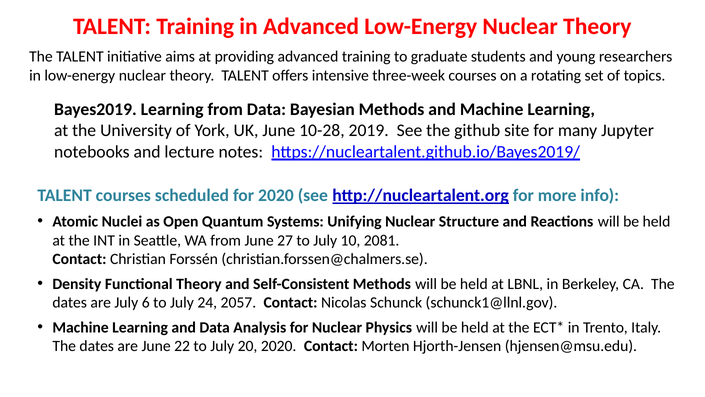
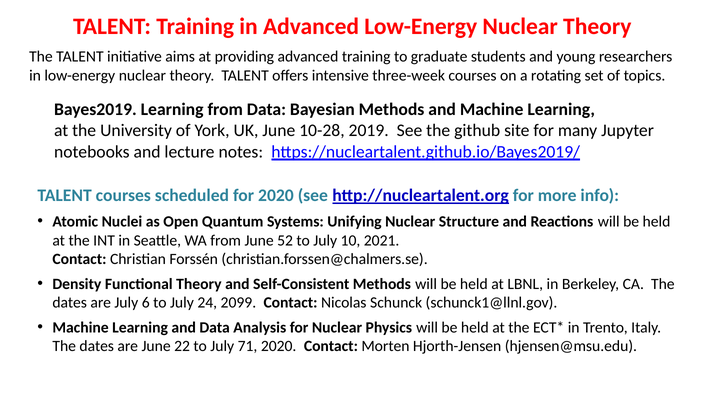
27: 27 -> 52
2081: 2081 -> 2021
2057: 2057 -> 2099
20: 20 -> 71
